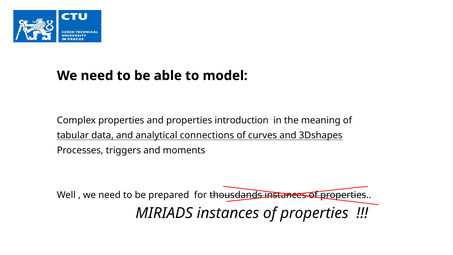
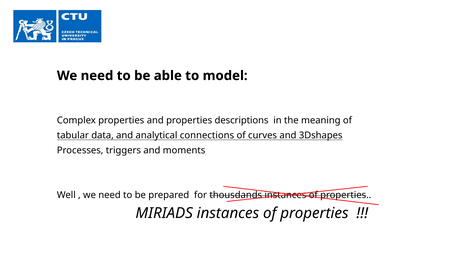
introduction: introduction -> descriptions
